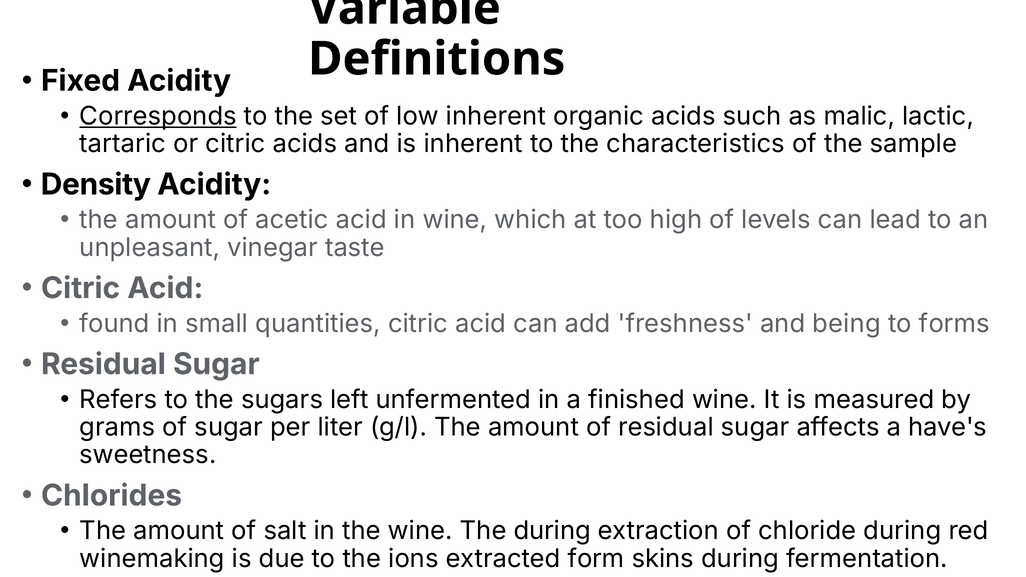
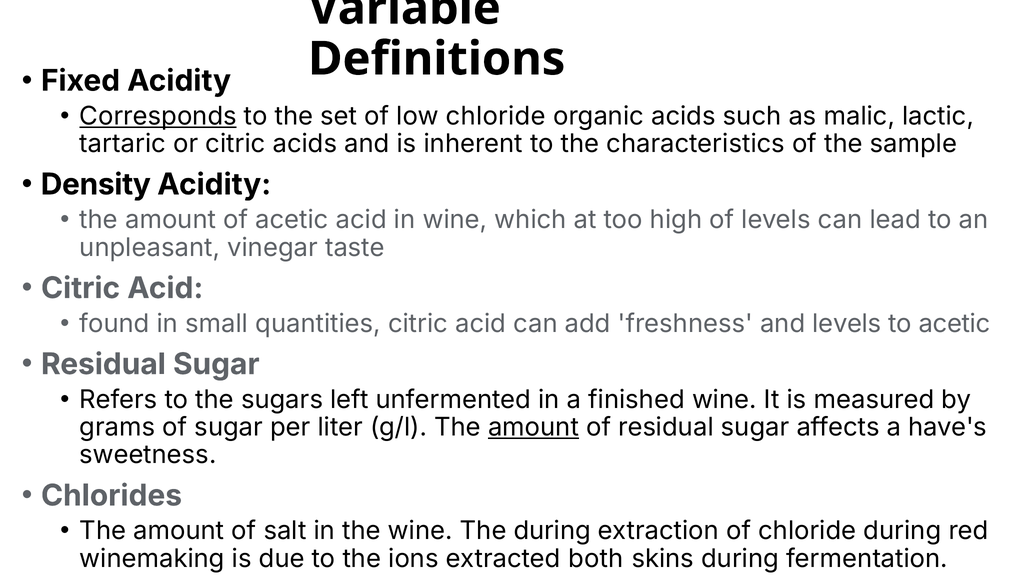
low inherent: inherent -> chloride
and being: being -> levels
to forms: forms -> acetic
amount at (534, 427) underline: none -> present
form: form -> both
